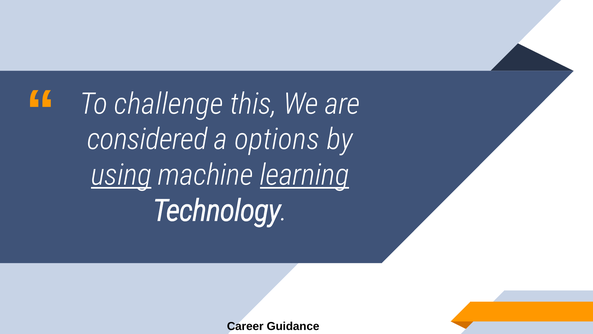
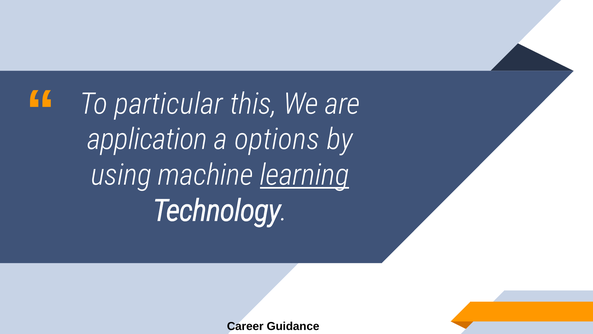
challenge: challenge -> particular
considered: considered -> application
using underline: present -> none
